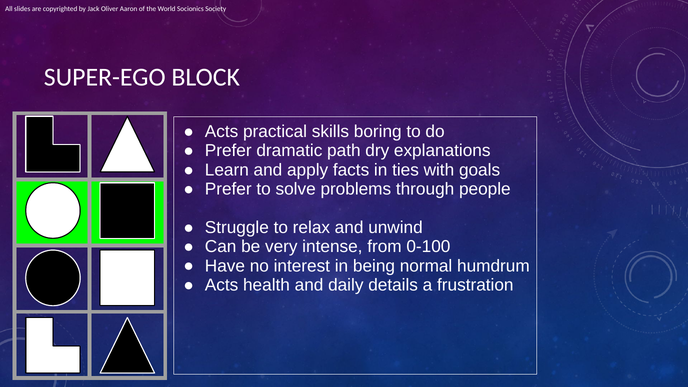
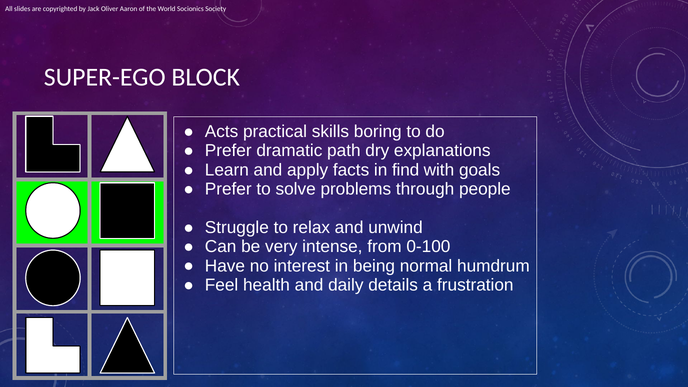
ties: ties -> find
Acts at (222, 285): Acts -> Feel
